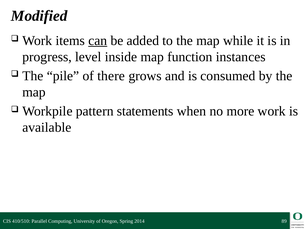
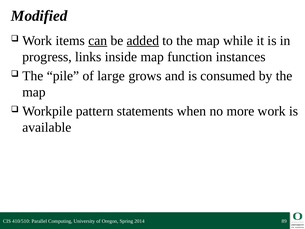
added underline: none -> present
level: level -> links
there: there -> large
